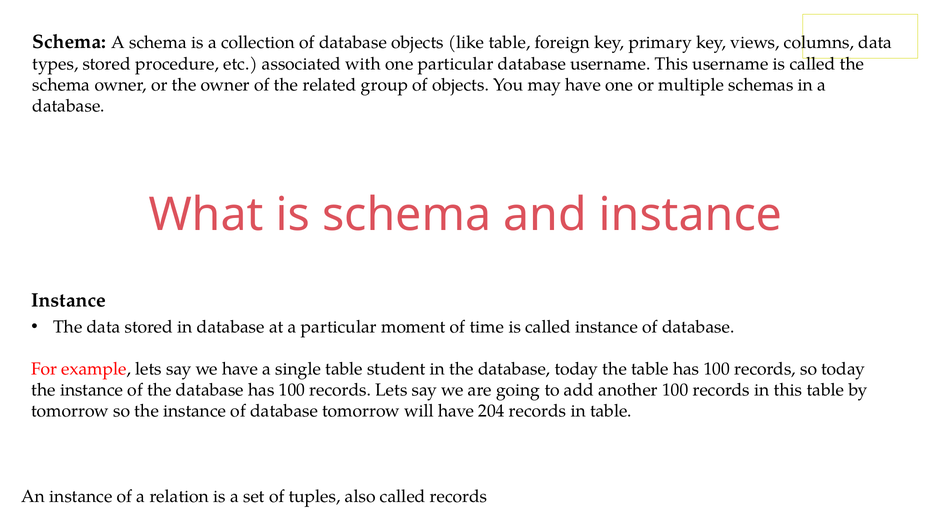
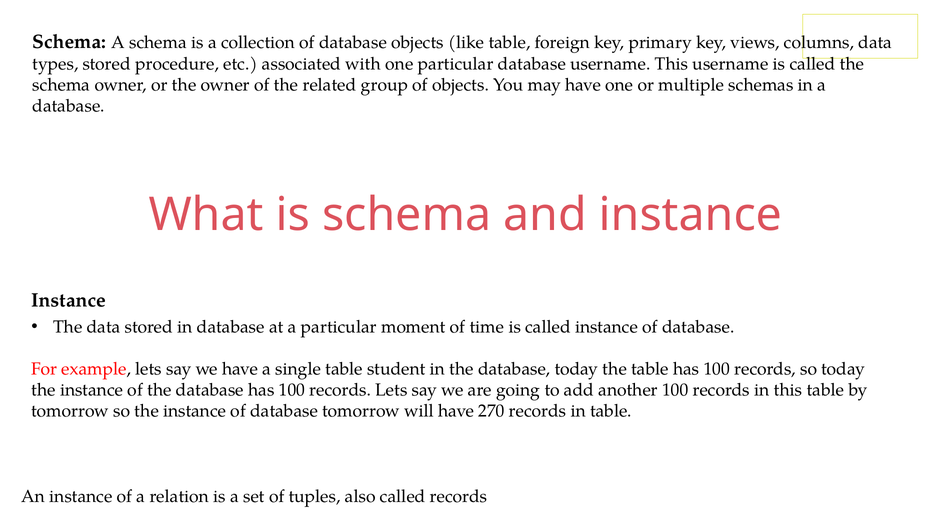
204: 204 -> 270
